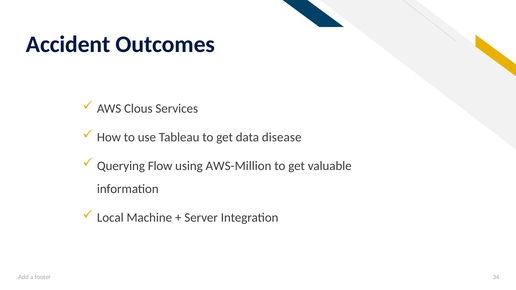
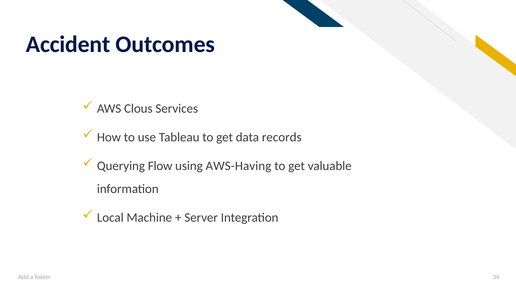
disease: disease -> records
AWS-Million: AWS-Million -> AWS-Having
